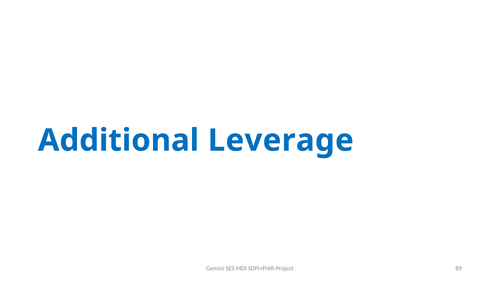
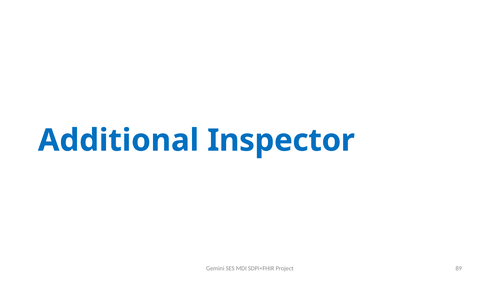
Leverage: Leverage -> Inspector
